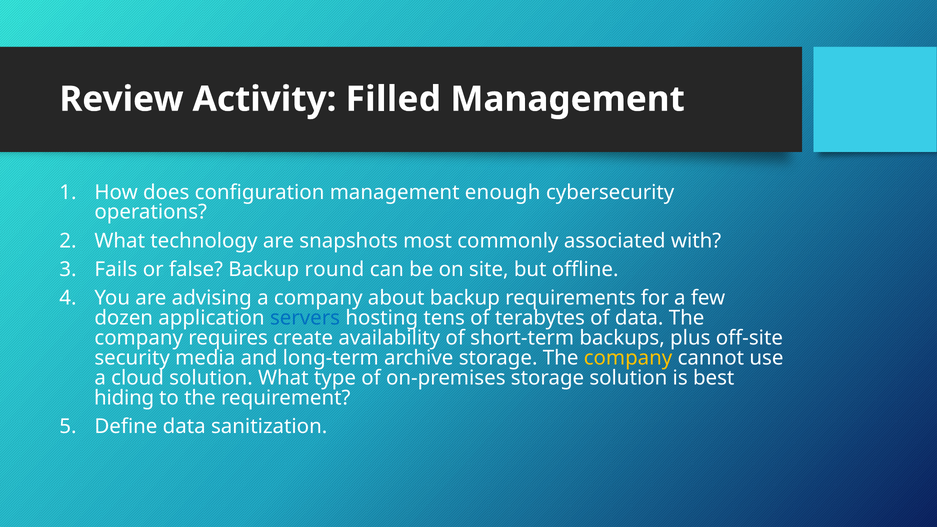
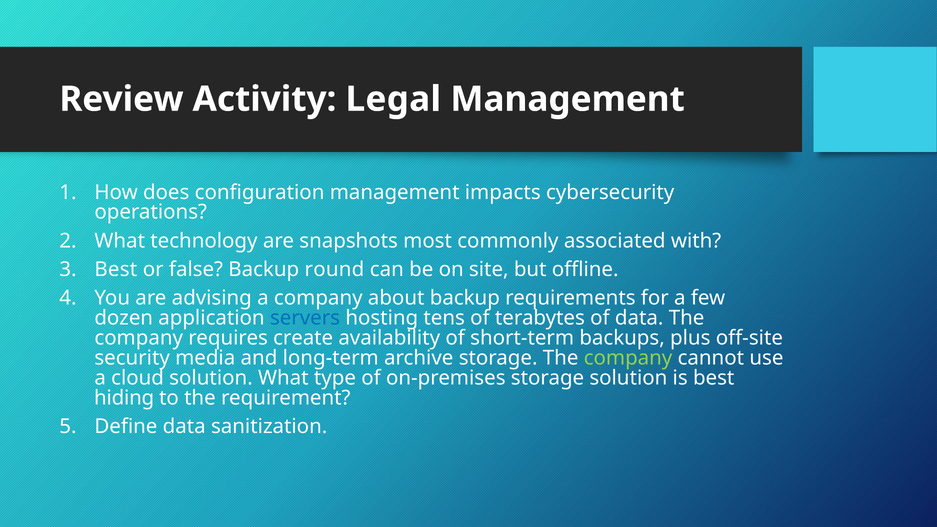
Filled: Filled -> Legal
enough: enough -> impacts
Fails at (116, 270): Fails -> Best
company at (628, 358) colour: yellow -> light green
